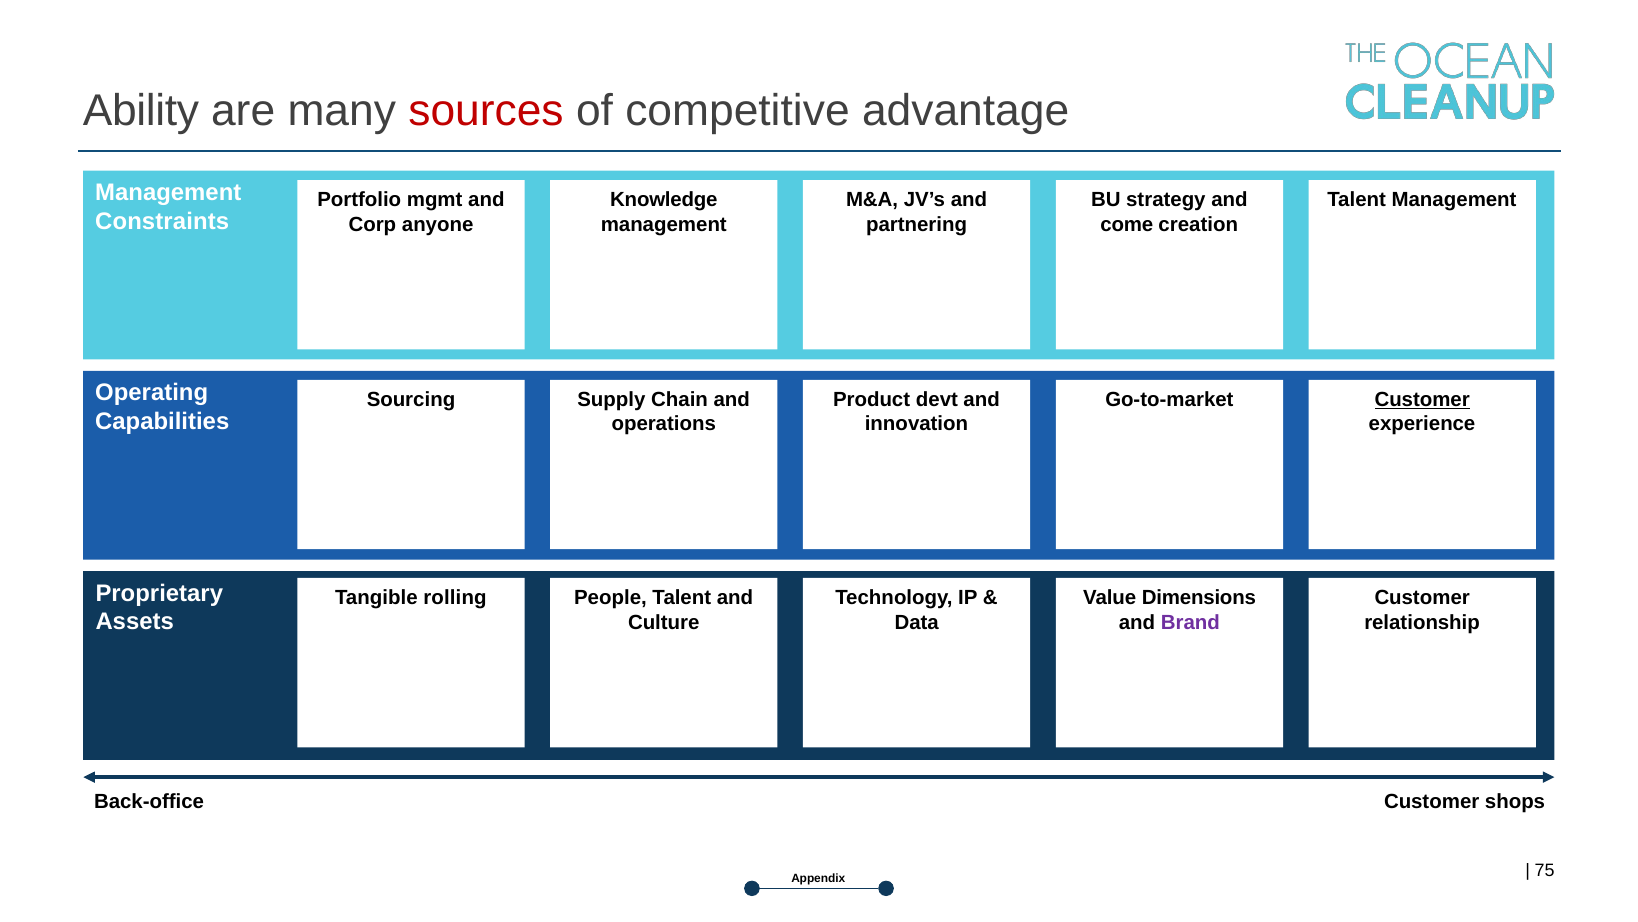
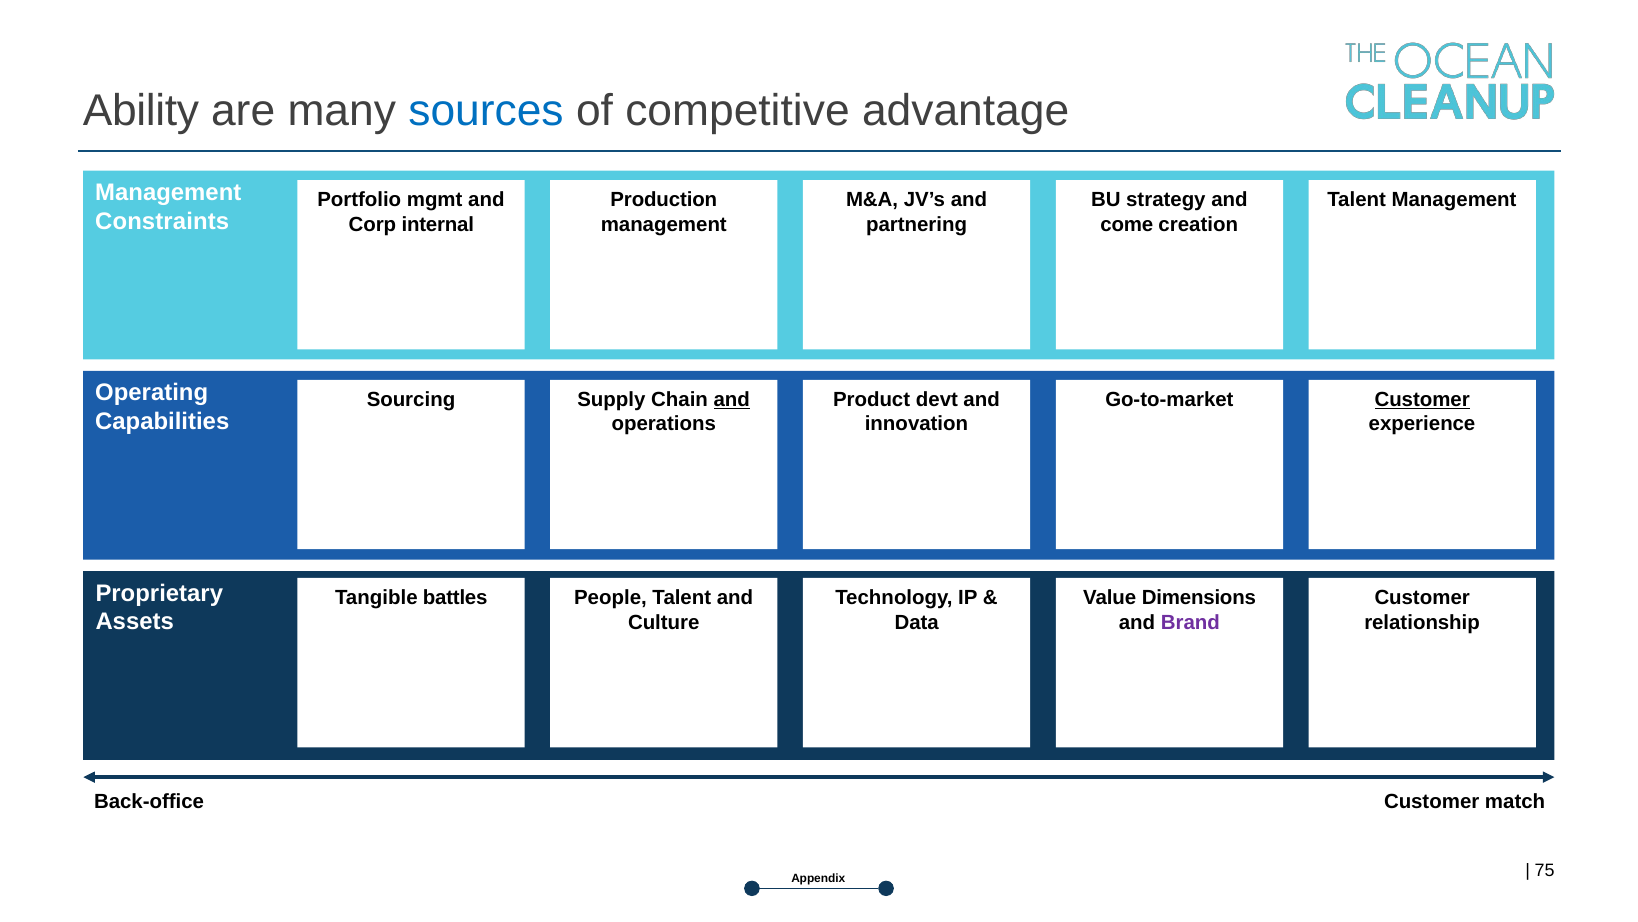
sources colour: red -> blue
Knowledge: Knowledge -> Production
anyone: anyone -> internal
and at (732, 399) underline: none -> present
rolling: rolling -> battles
shops: shops -> match
